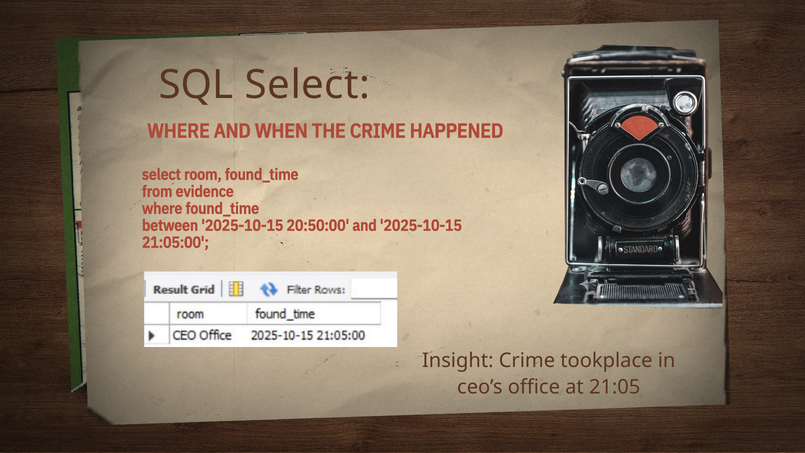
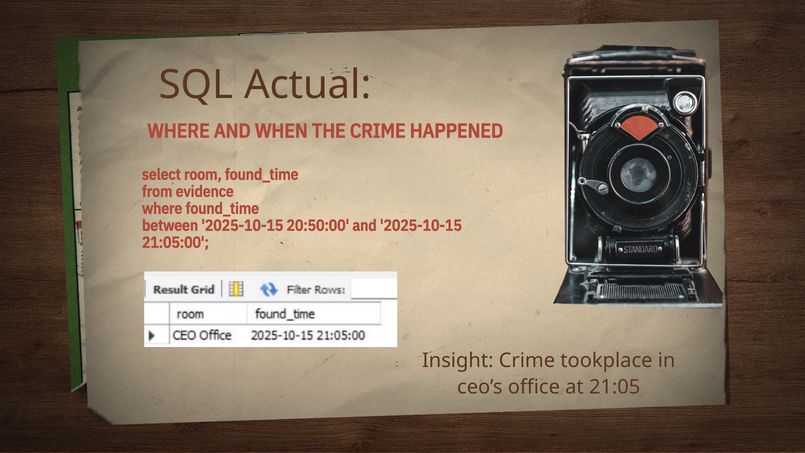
SQL Select: Select -> Actual
